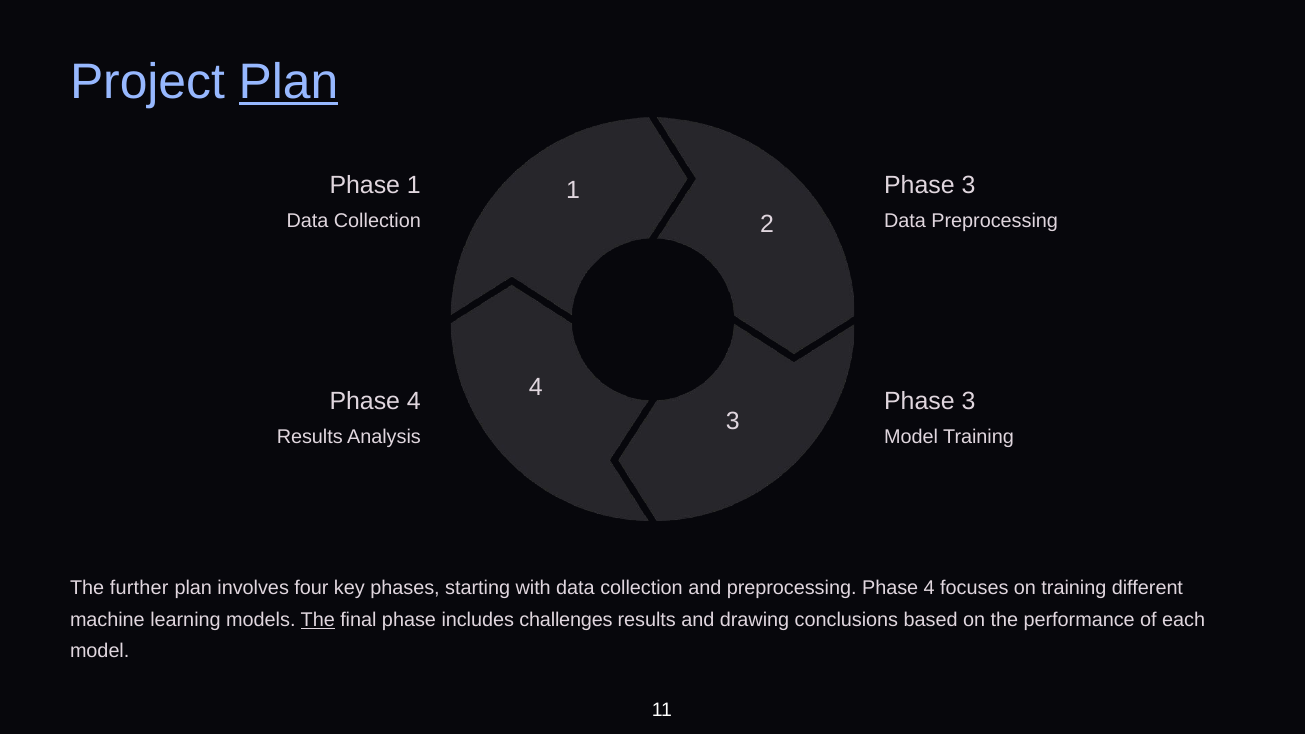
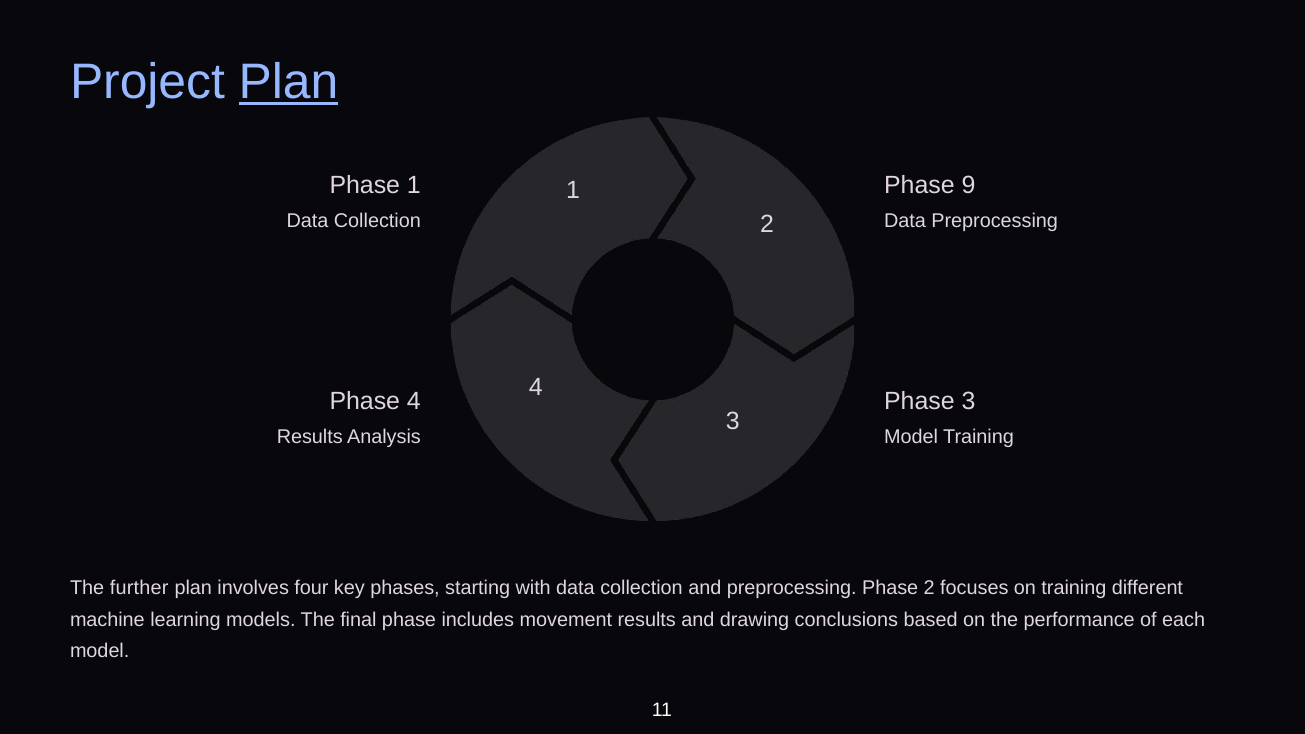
3 at (968, 185): 3 -> 9
preprocessing Phase 4: 4 -> 2
The at (318, 620) underline: present -> none
challenges: challenges -> movement
